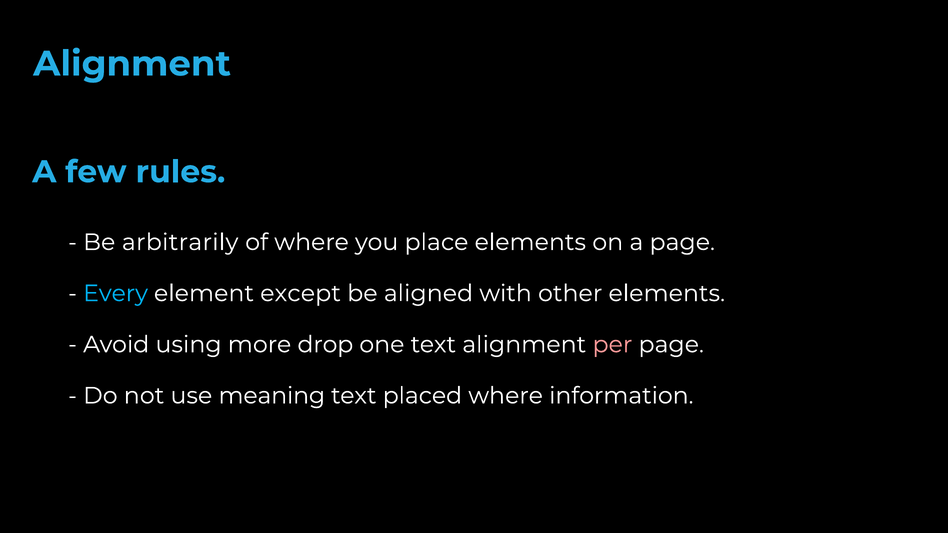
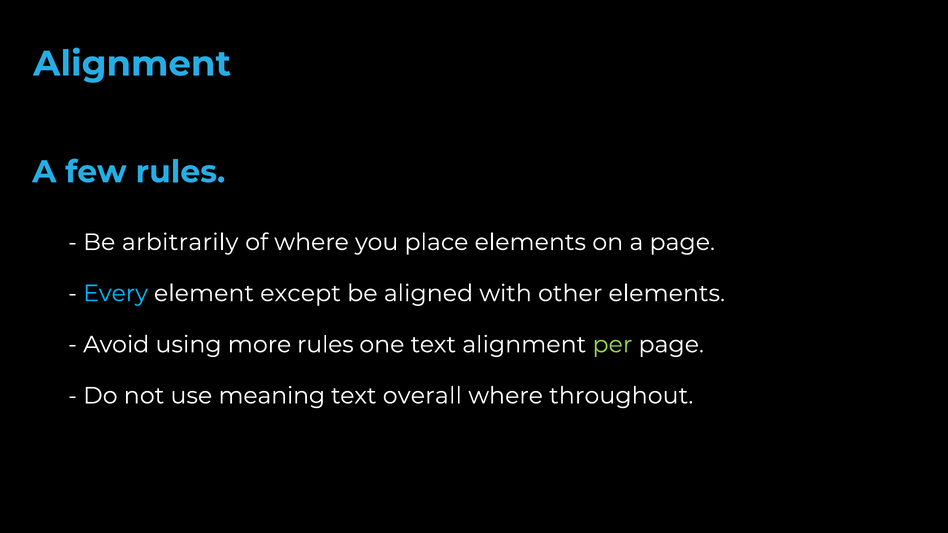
more drop: drop -> rules
per colour: pink -> light green
placed: placed -> overall
information: information -> throughout
